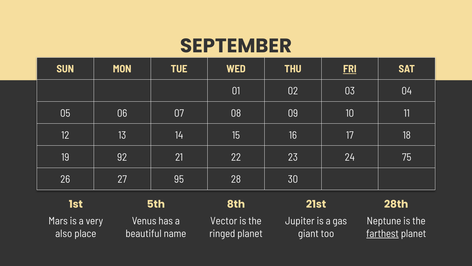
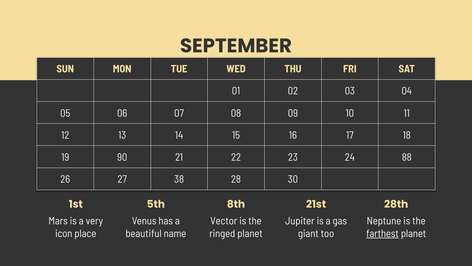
FRI underline: present -> none
92: 92 -> 90
75: 75 -> 88
95: 95 -> 38
also: also -> icon
